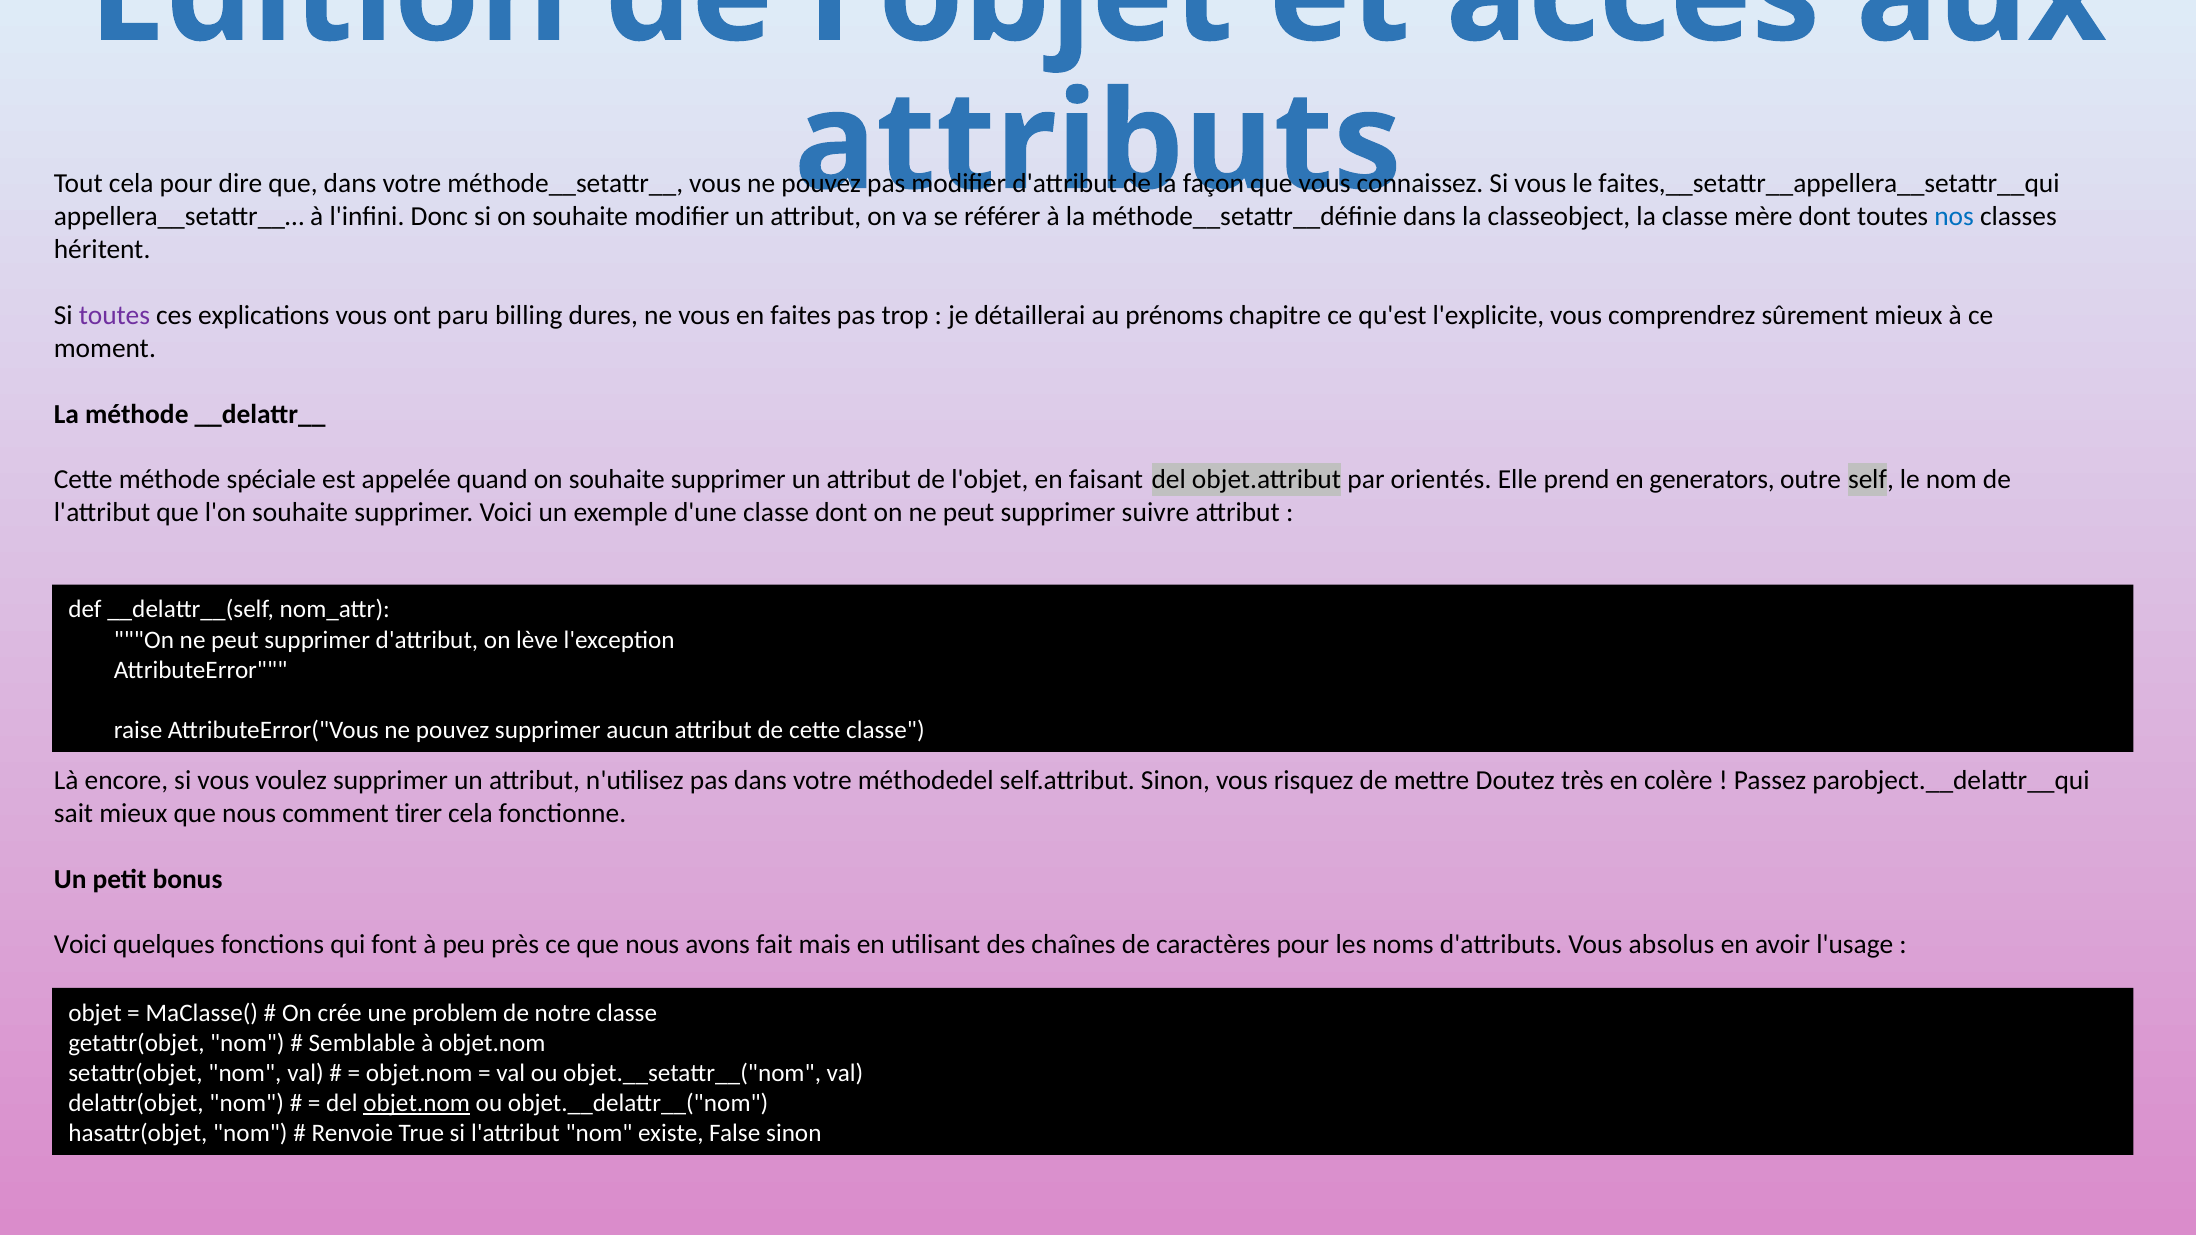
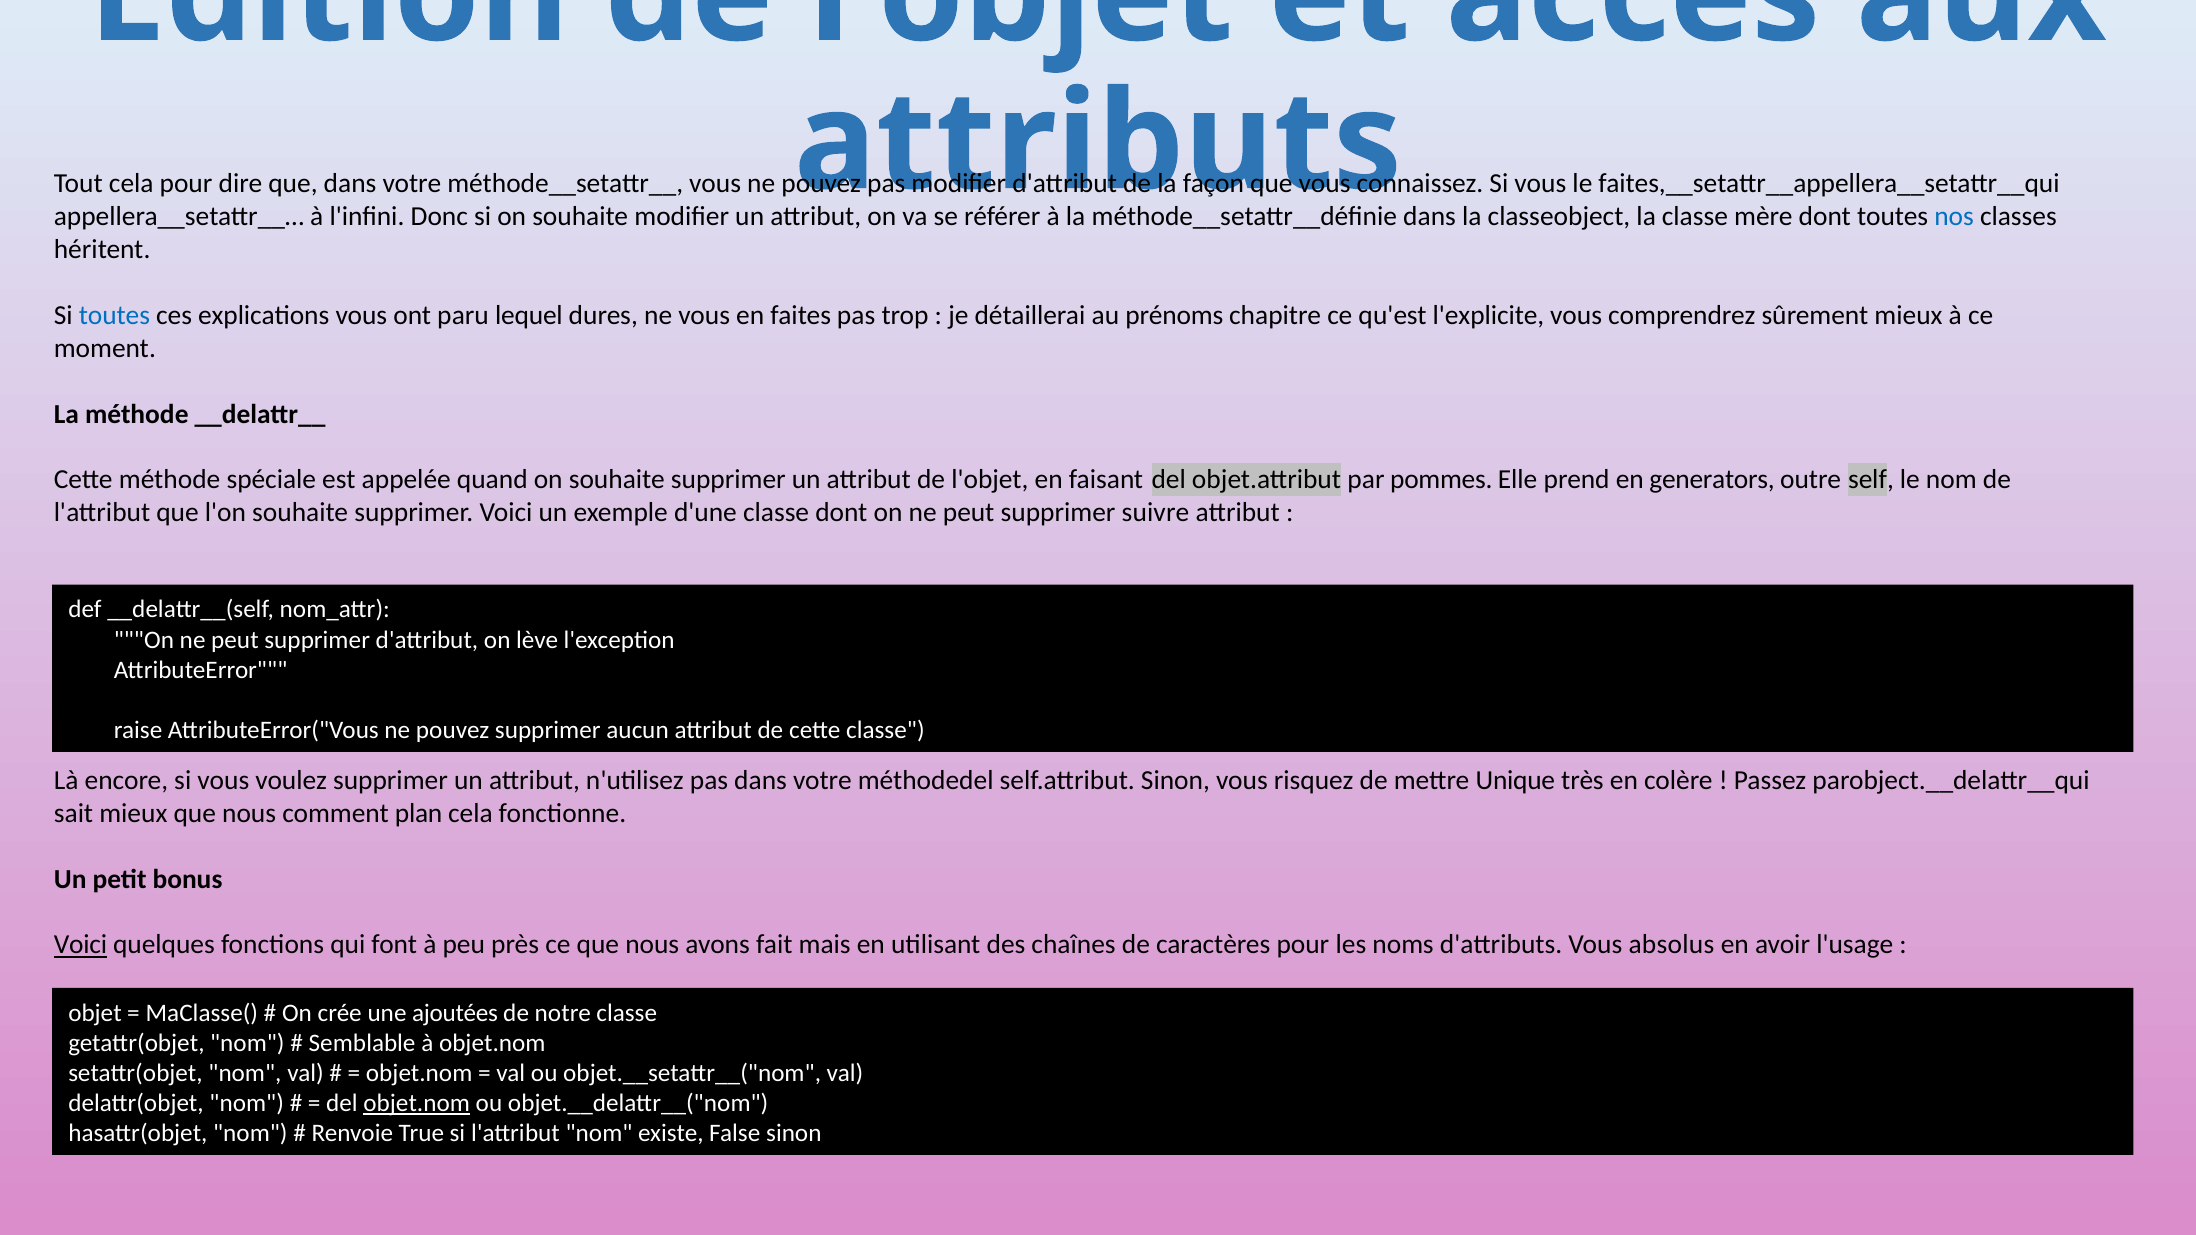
toutes at (114, 315) colour: purple -> blue
billing: billing -> lequel
orientés: orientés -> pommes
Doutez: Doutez -> Unique
tirer: tirer -> plan
Voici at (81, 945) underline: none -> present
problem: problem -> ajoutées
